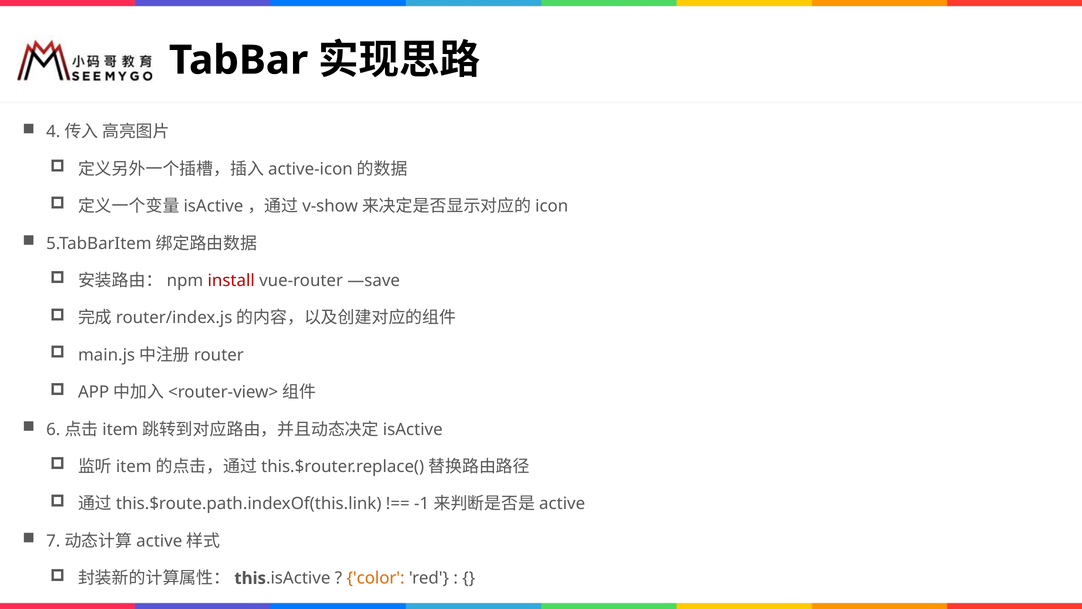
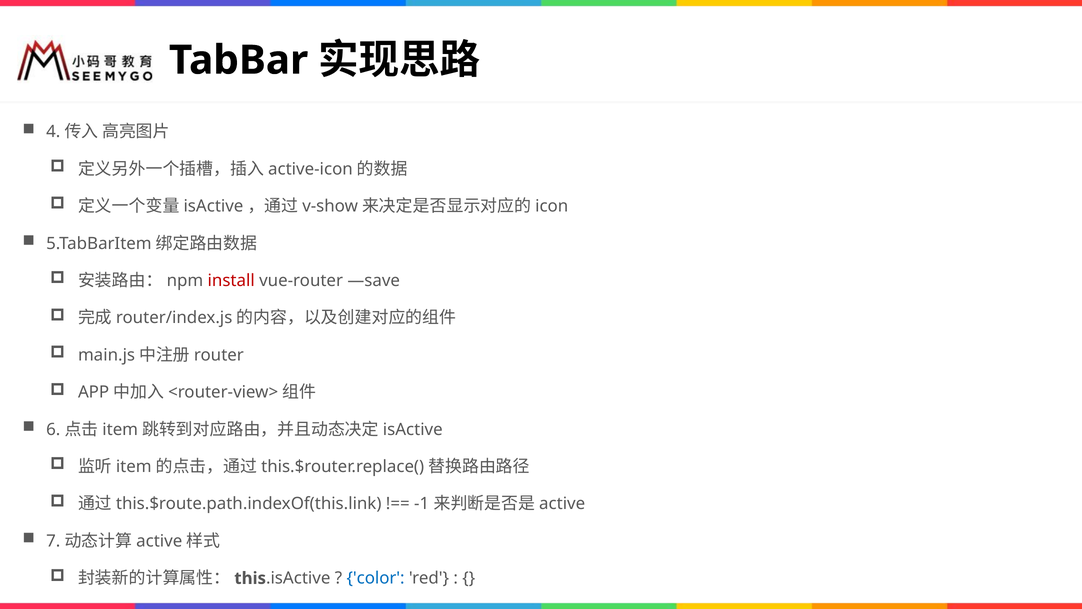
color colour: orange -> blue
